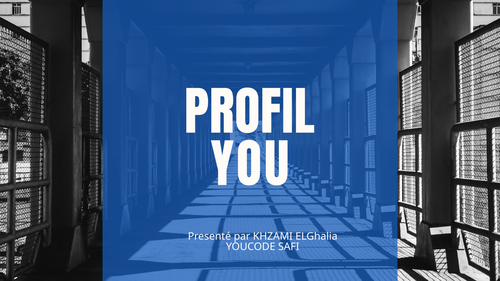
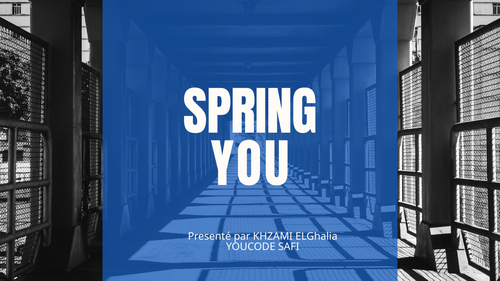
PROFIL: PROFIL -> SPRING
